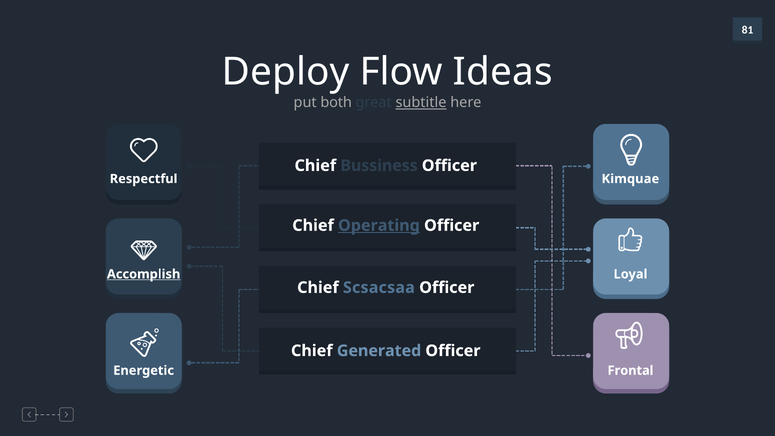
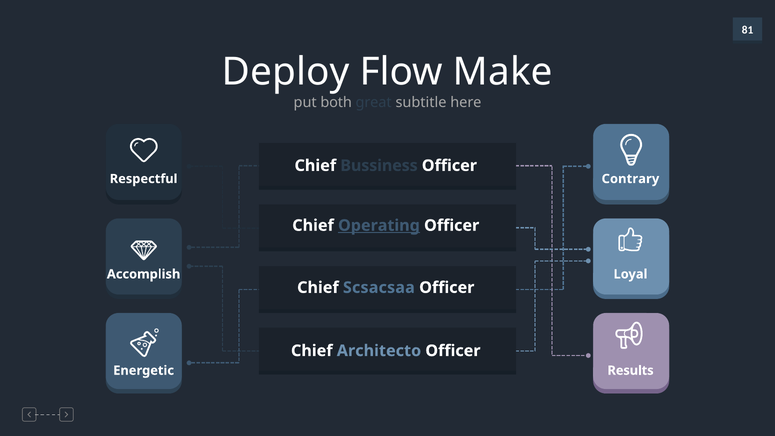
Ideas: Ideas -> Make
subtitle underline: present -> none
Kimquae: Kimquae -> Contrary
Accomplish underline: present -> none
Generated: Generated -> Architecto
Frontal: Frontal -> Results
